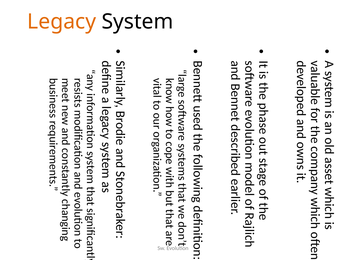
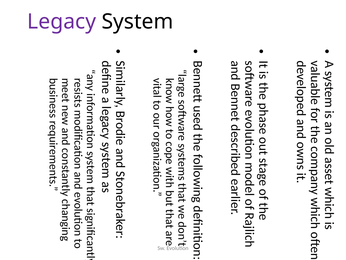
Legacy colour: orange -> purple
